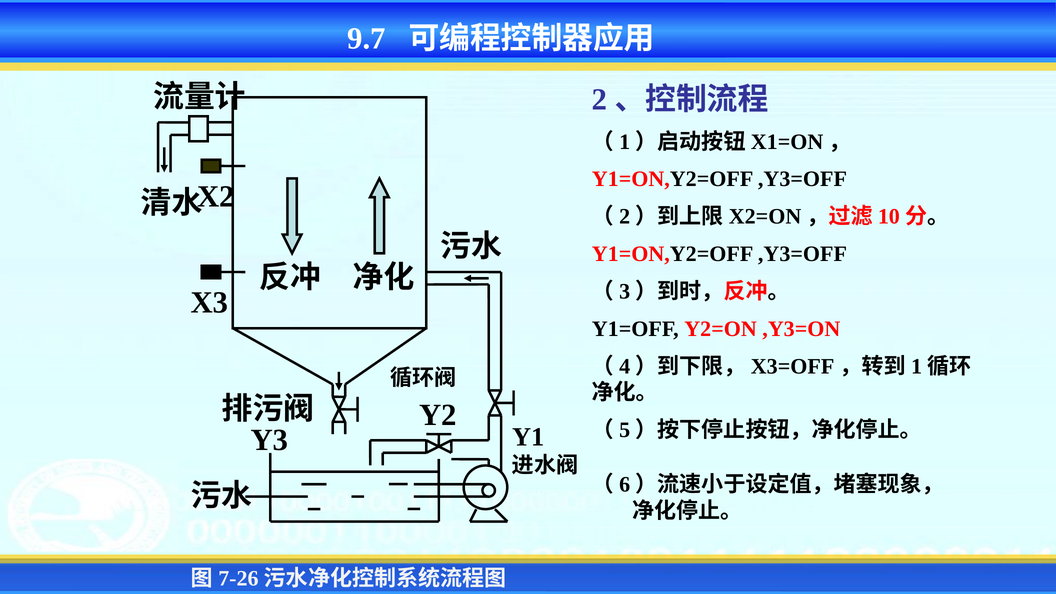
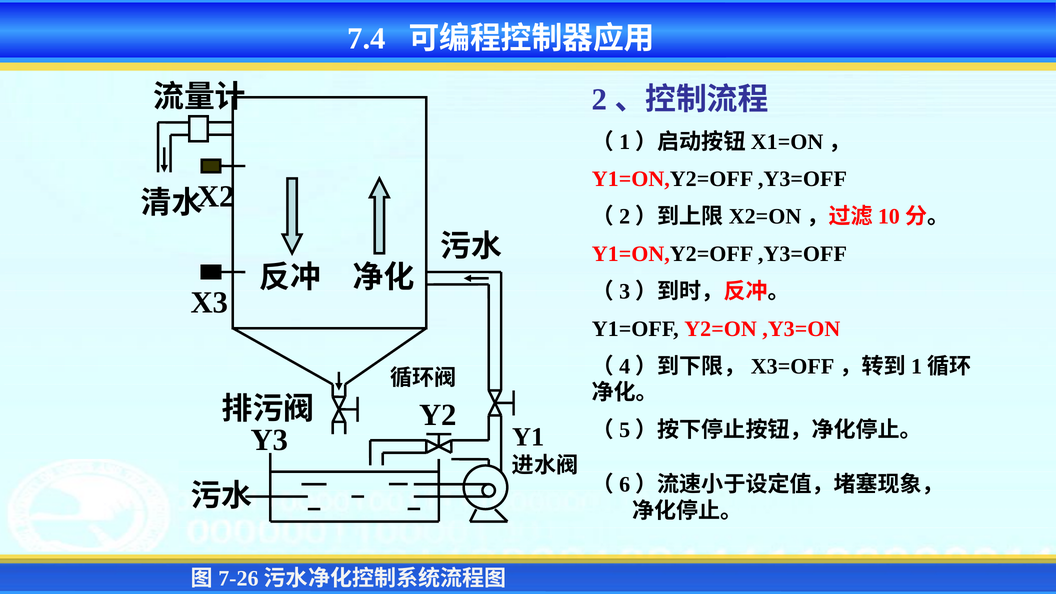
9.7: 9.7 -> 7.4
